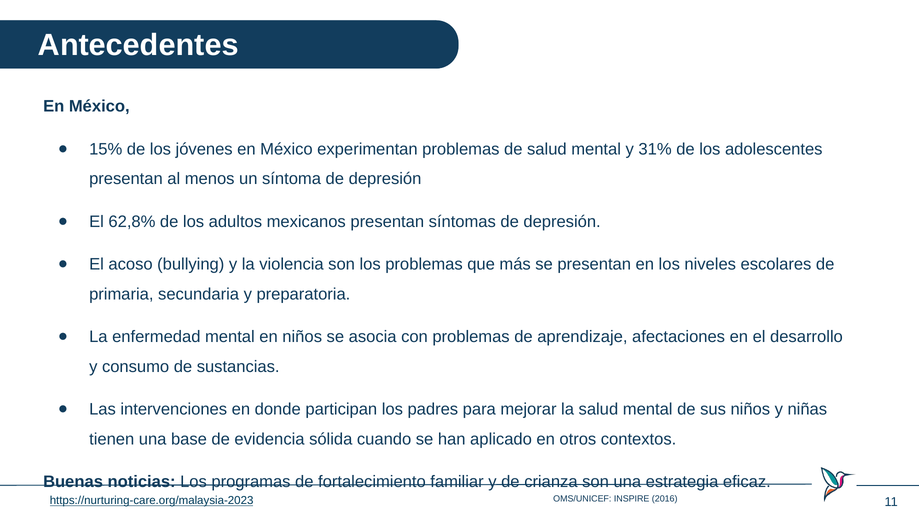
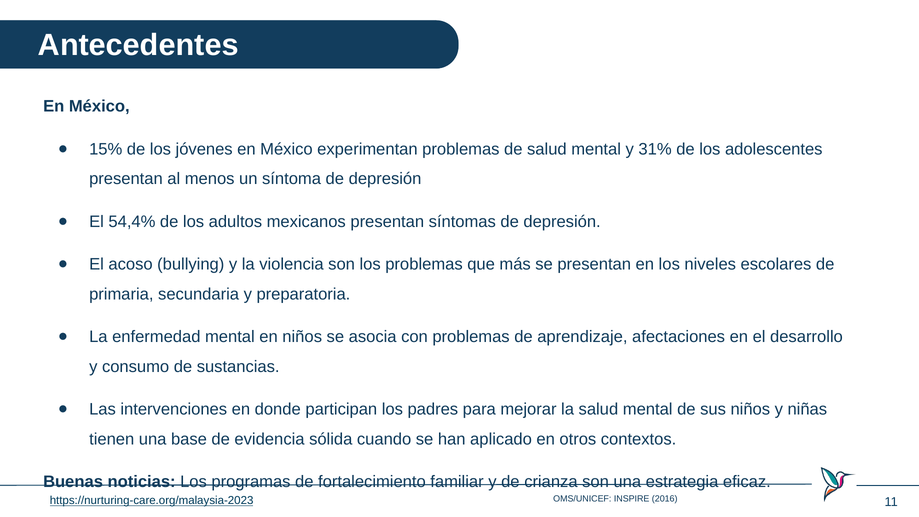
62,8%: 62,8% -> 54,4%
